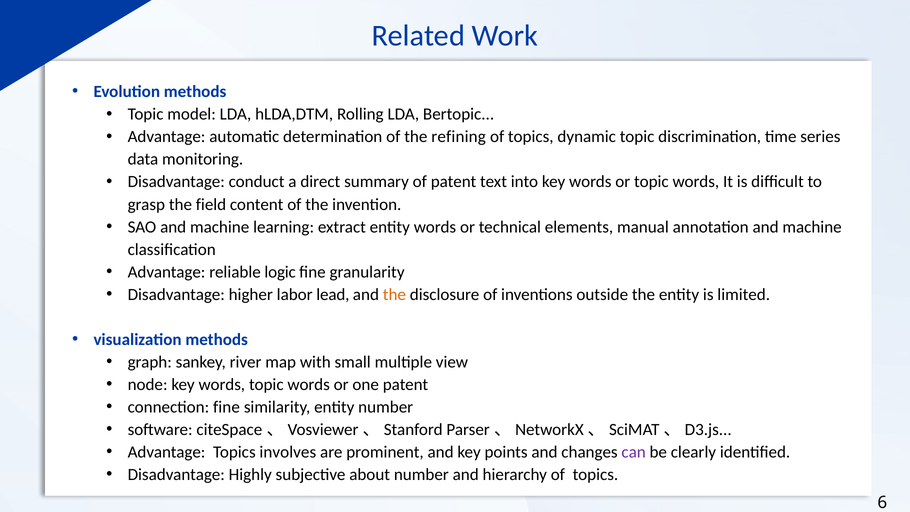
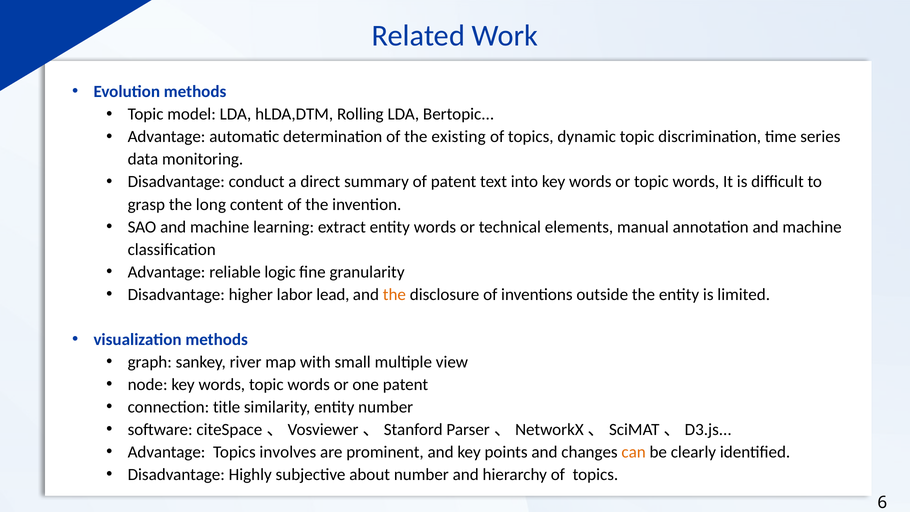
refining: refining -> existing
field: field -> long
connection fine: fine -> title
can colour: purple -> orange
